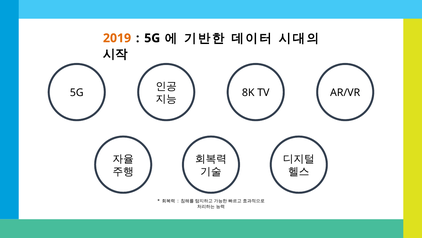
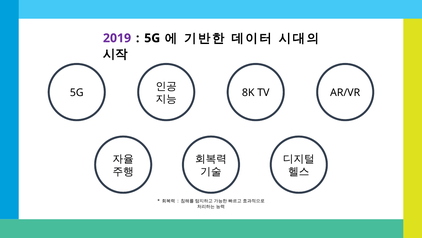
2019 colour: orange -> purple
